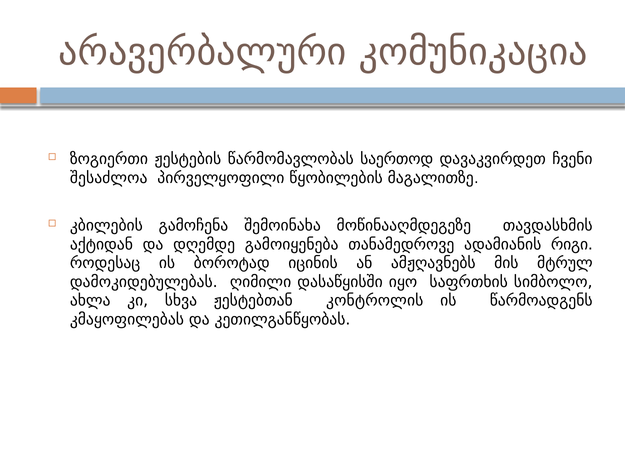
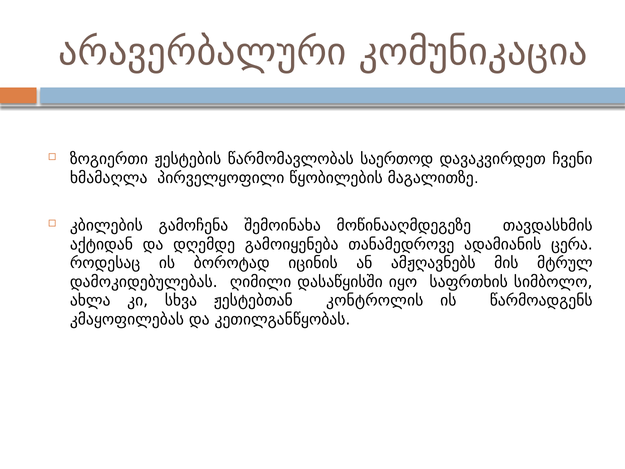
შესაძლოა: შესაძლოა -> ხმამაღლა
რიგი: რიგი -> ცერა
